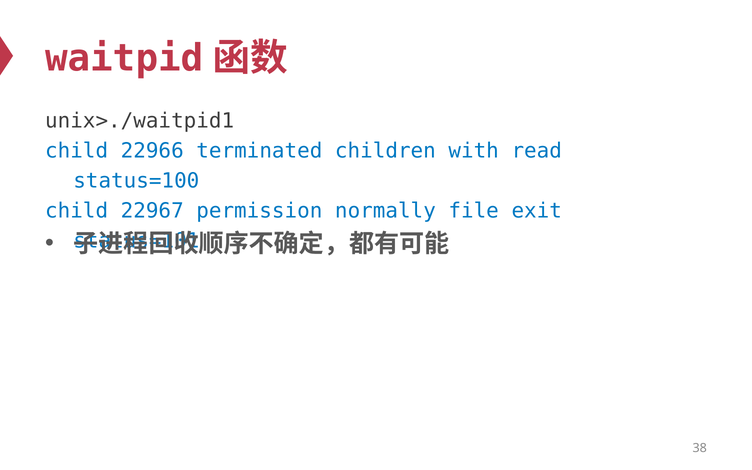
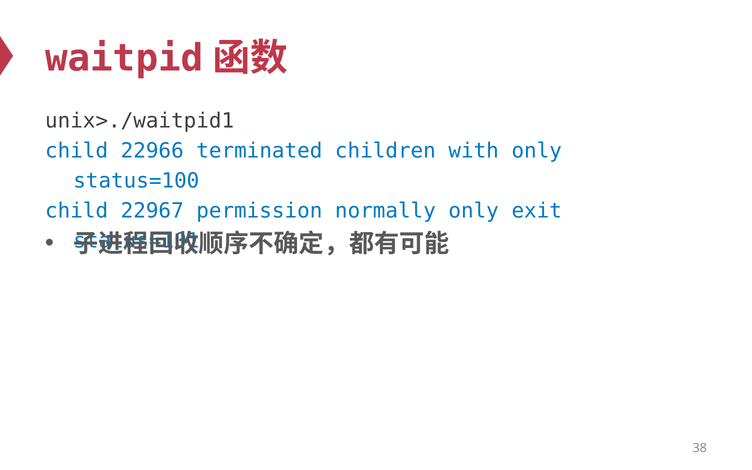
with read: read -> only
normally file: file -> only
